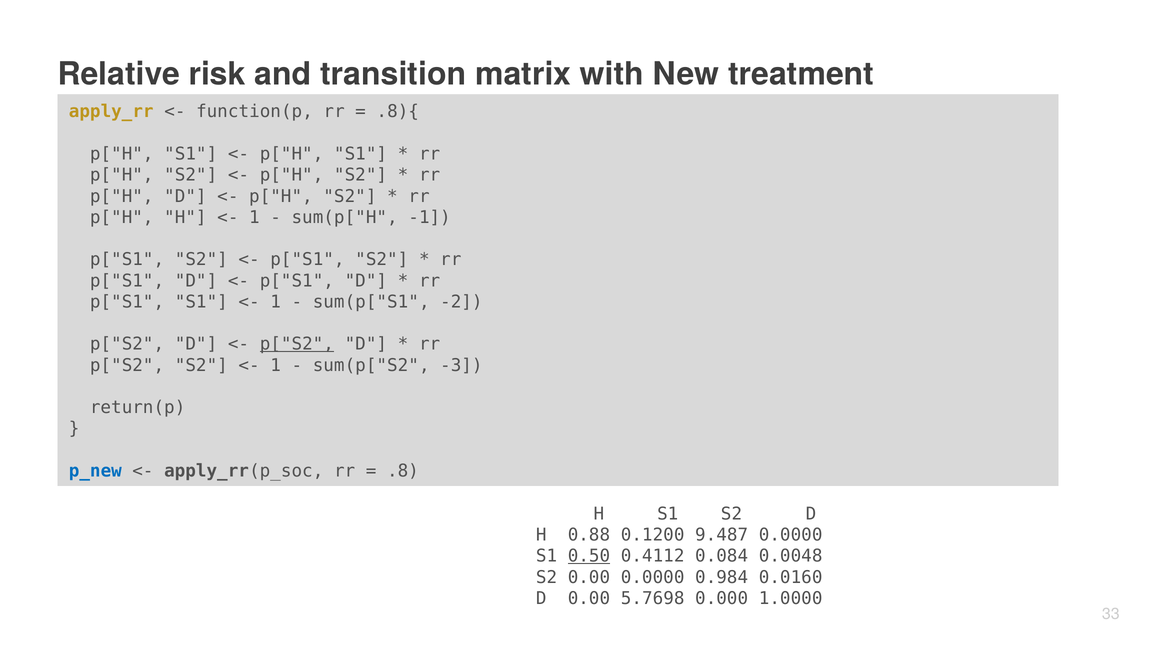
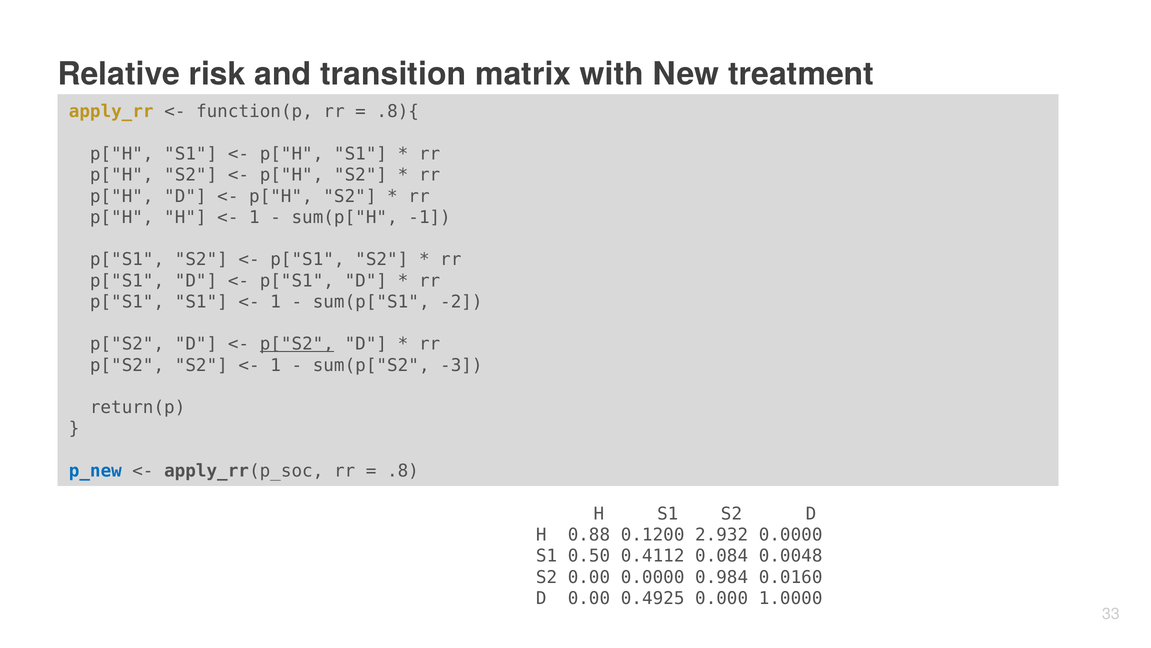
9.487: 9.487 -> 2.932
0.50 underline: present -> none
5.7698: 5.7698 -> 0.4925
